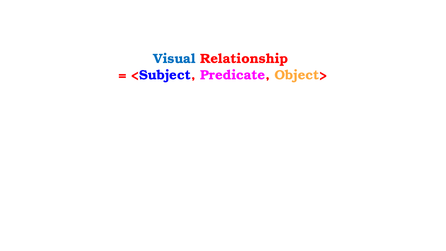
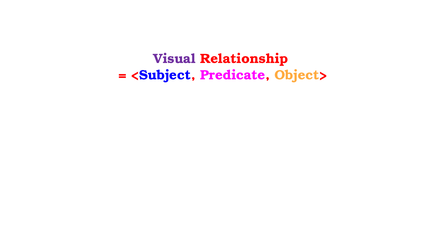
Visual colour: blue -> purple
